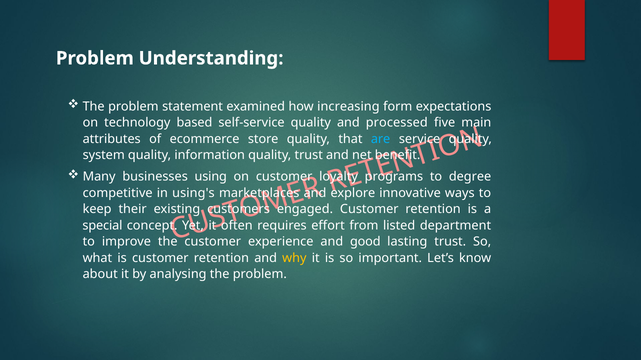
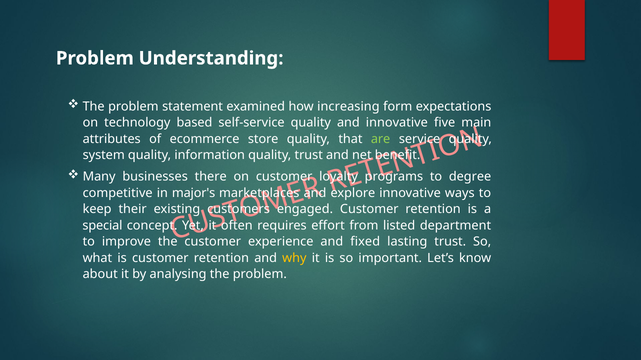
and processed: processed -> innovative
are colour: light blue -> light green
using: using -> there
using's: using's -> major's
good: good -> fixed
